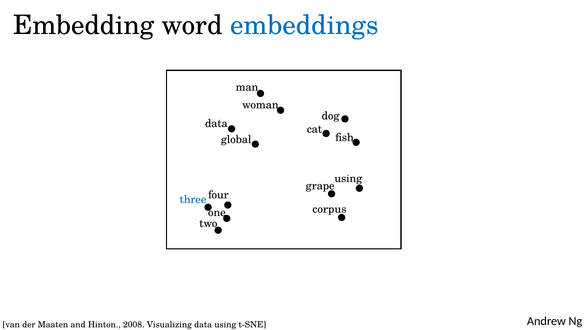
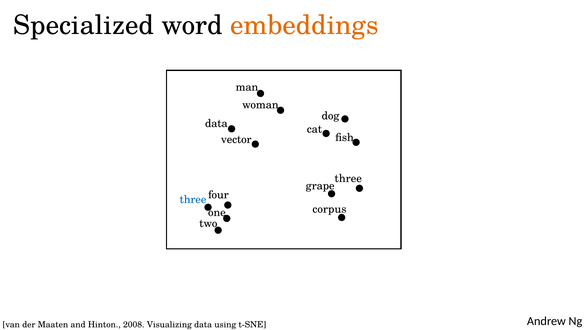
Embedding: Embedding -> Specialized
embeddings colour: blue -> orange
global: global -> vector
using at (348, 179): using -> three
